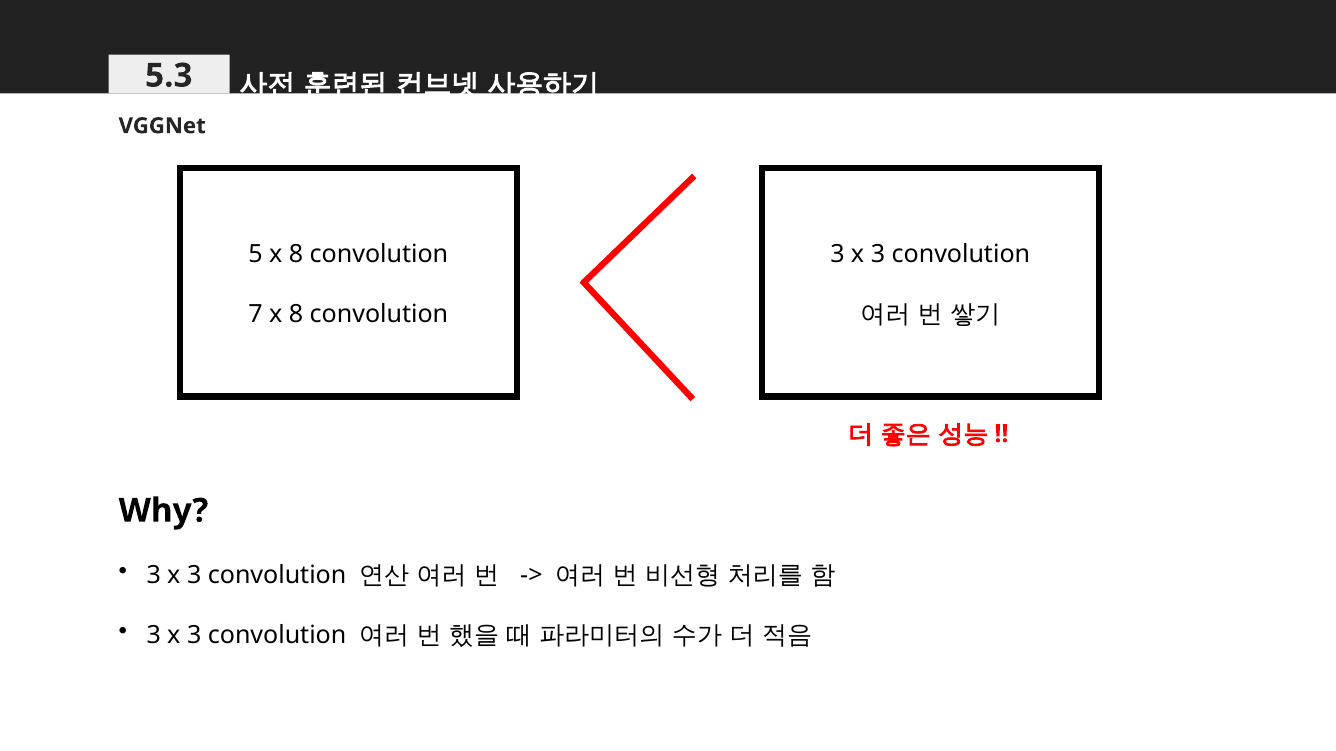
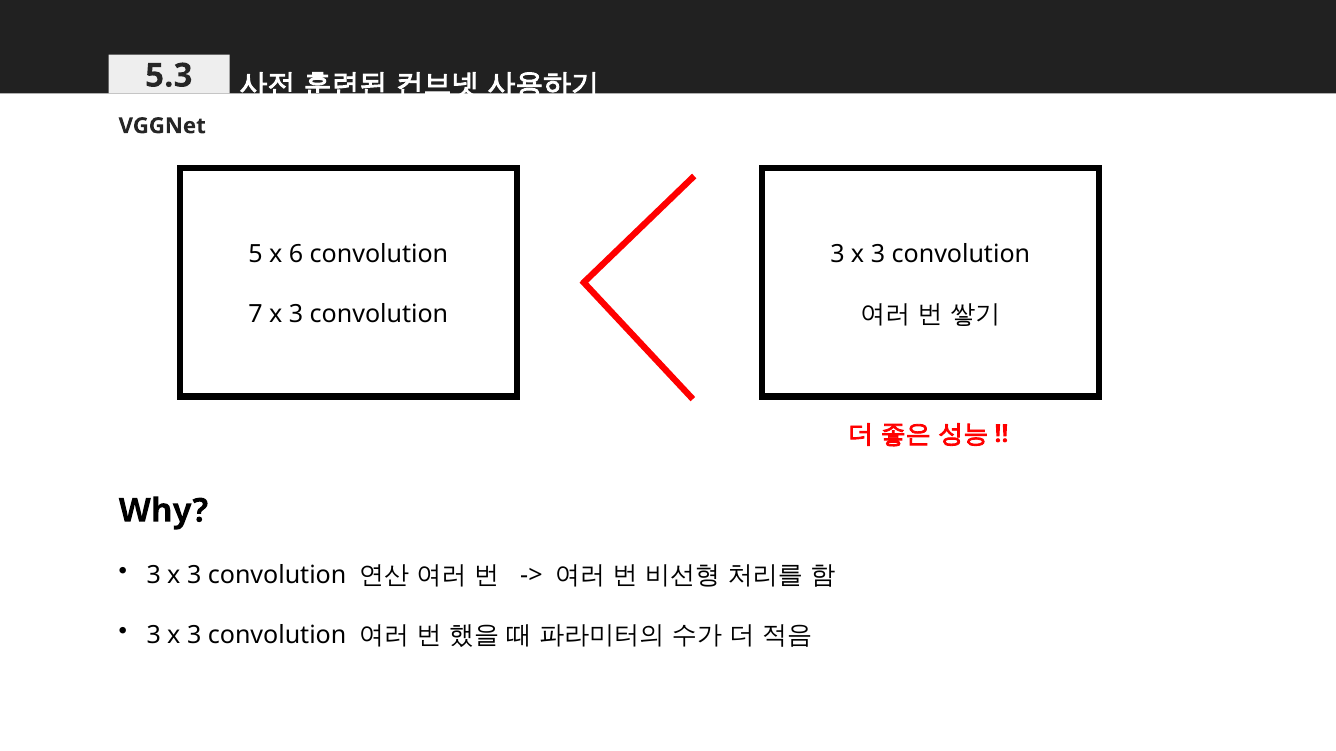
5 x 8: 8 -> 6
7 x 8: 8 -> 3
